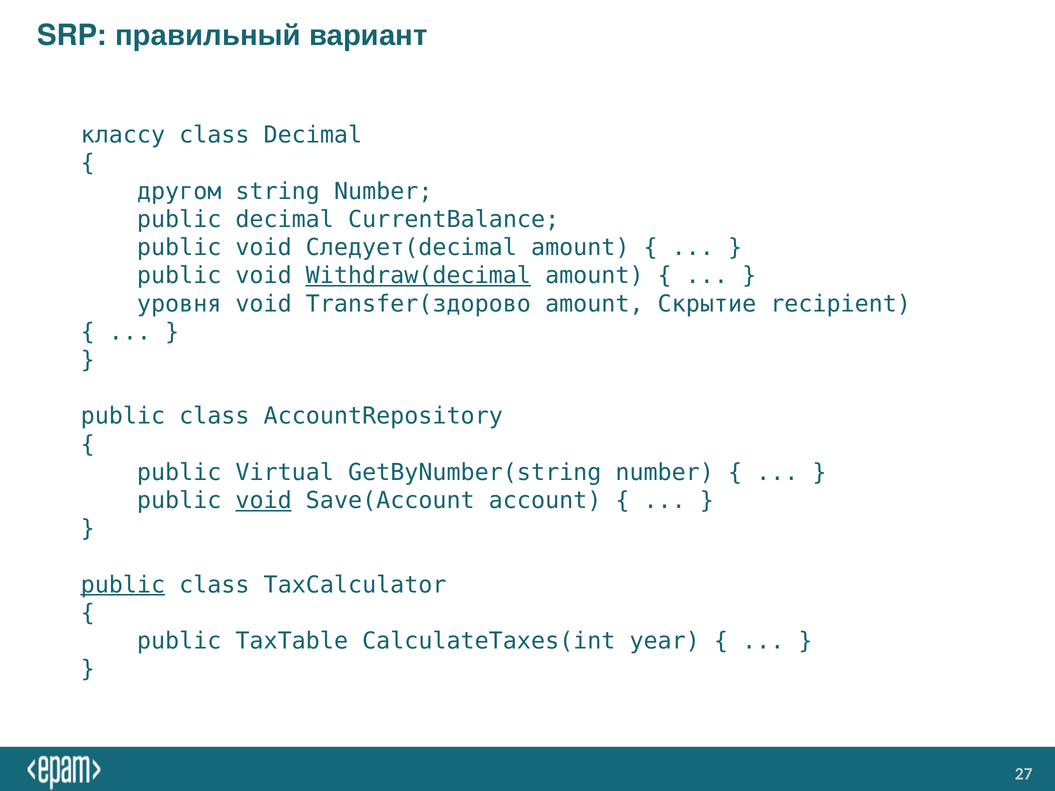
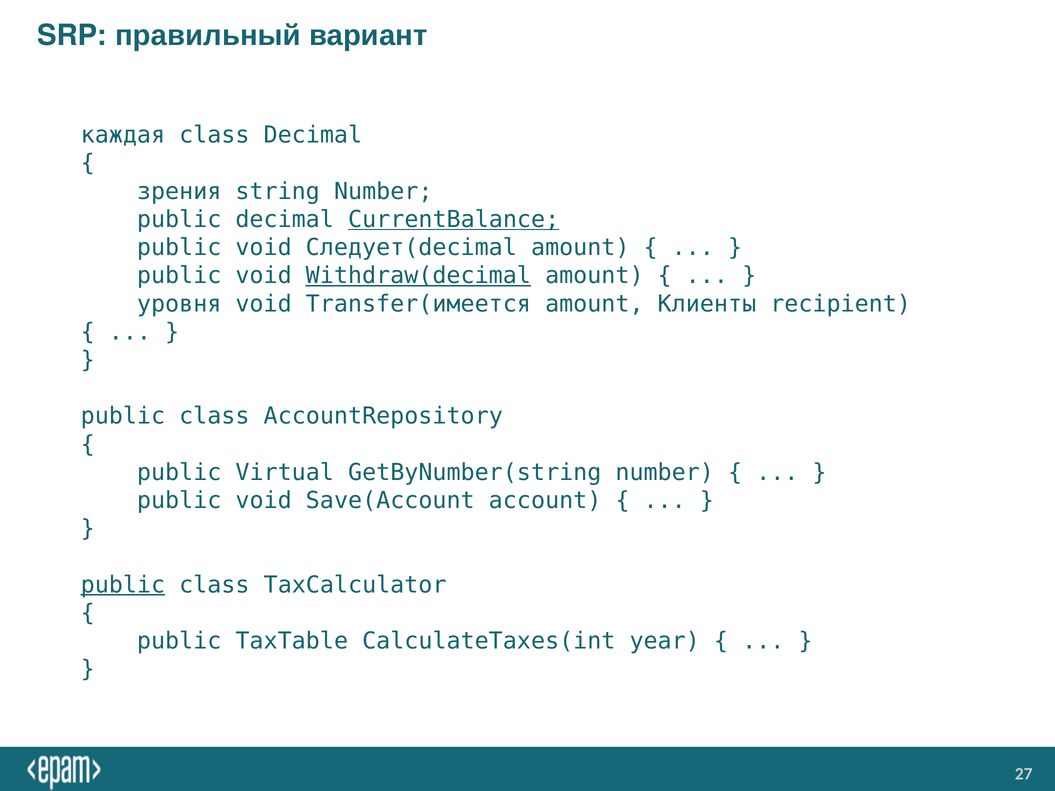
классу: классу -> каждая
другом: другом -> зрения
CurrentBalance underline: none -> present
Transfer(здорово: Transfer(здорово -> Transfer(имеется
Скрытие: Скрытие -> Клиенты
void at (264, 501) underline: present -> none
